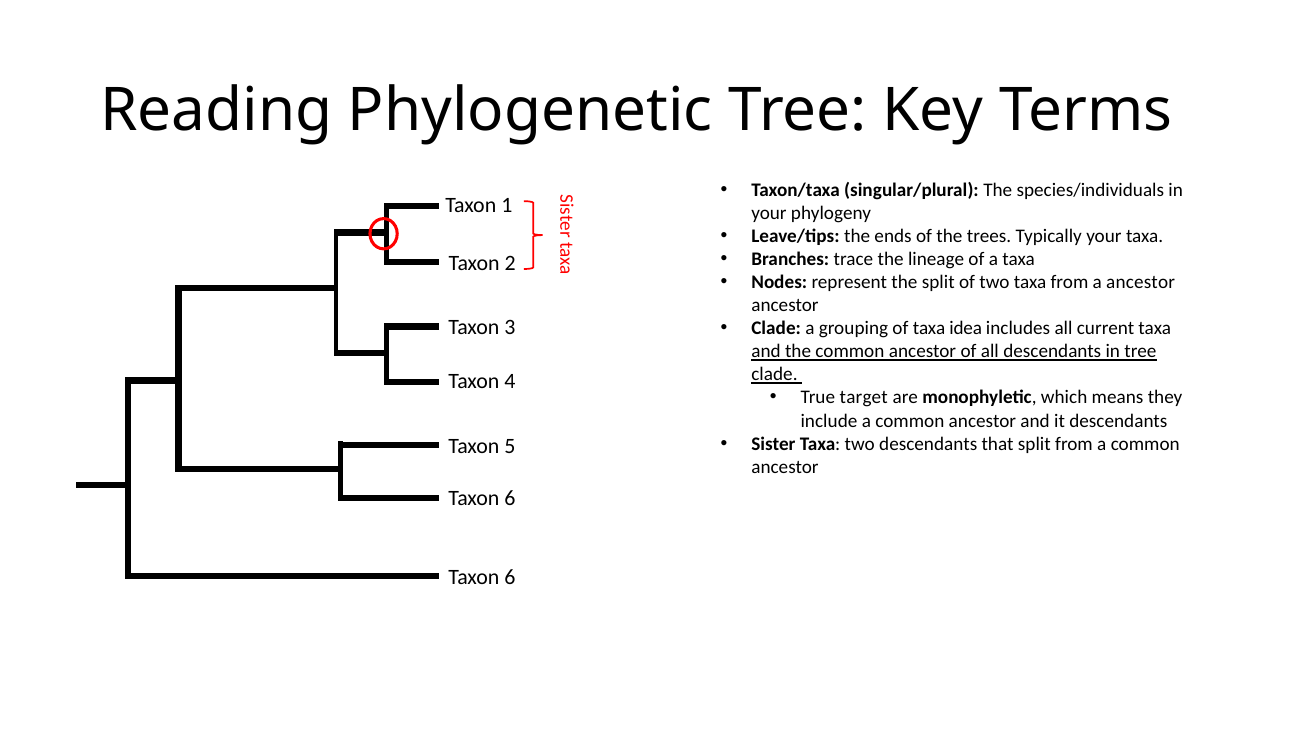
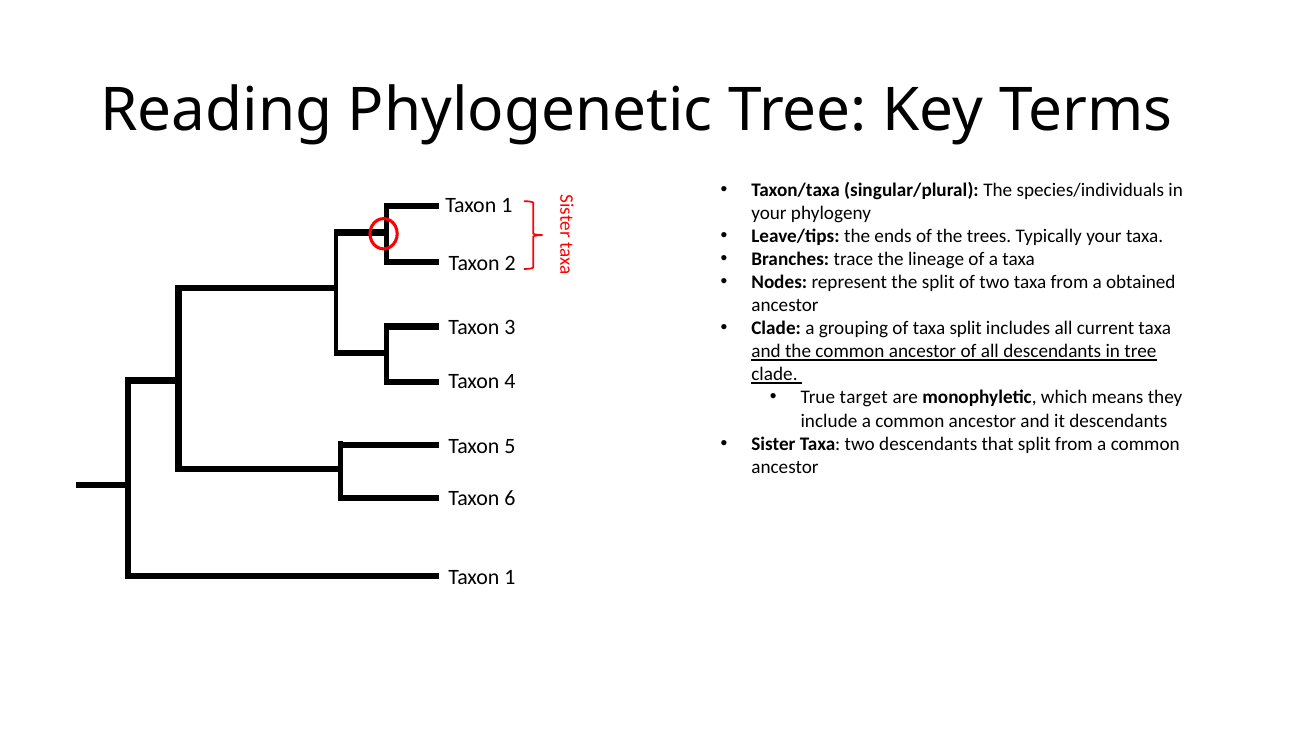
a ancestor: ancestor -> obtained
taxa idea: idea -> split
6 at (510, 577): 6 -> 1
